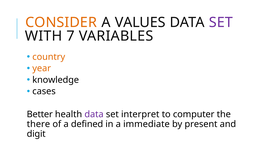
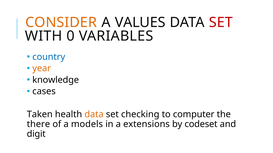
SET at (221, 22) colour: purple -> red
7: 7 -> 0
country colour: orange -> blue
Better: Better -> Taken
data at (94, 115) colour: purple -> orange
interpret: interpret -> checking
defined: defined -> models
immediate: immediate -> extensions
present: present -> codeset
